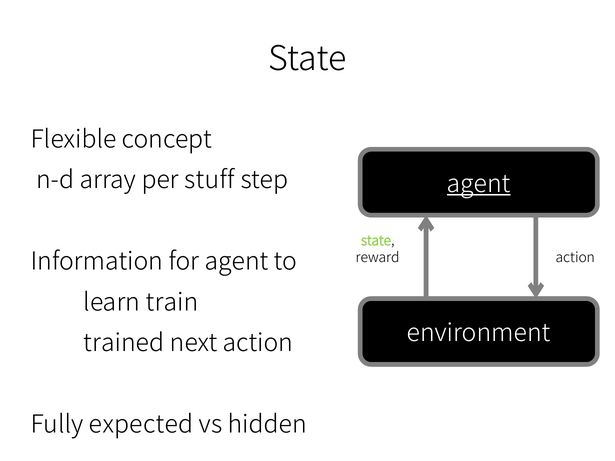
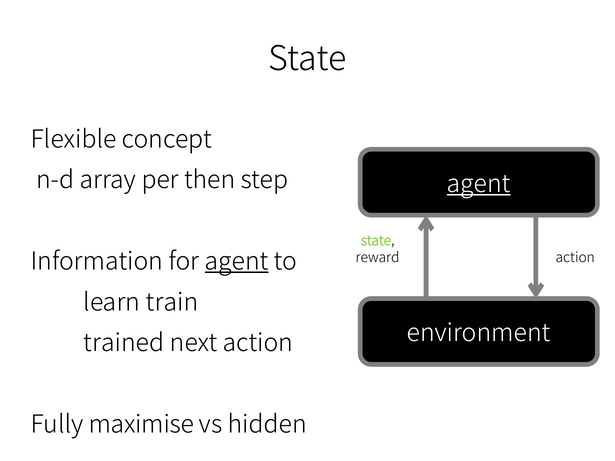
stuff: stuff -> then
agent at (237, 262) underline: none -> present
expected: expected -> maximise
